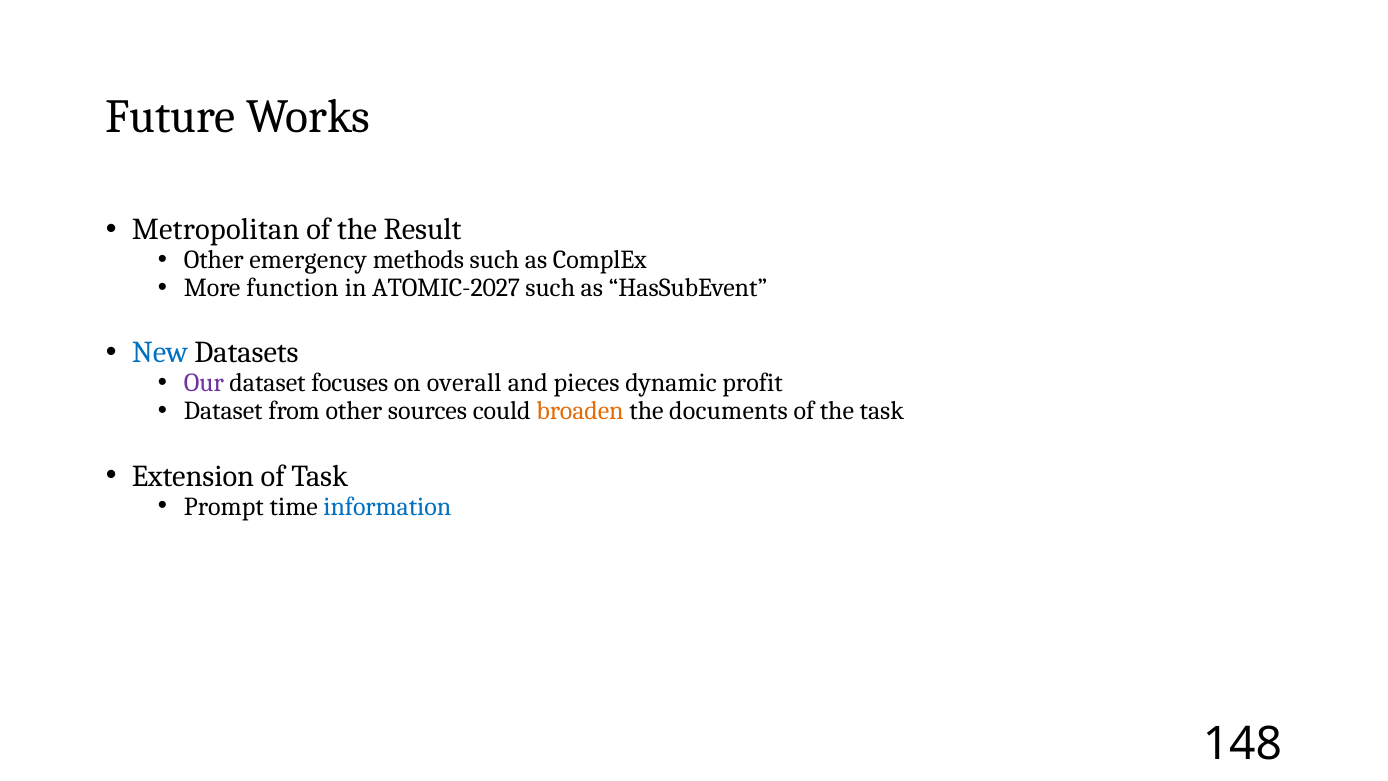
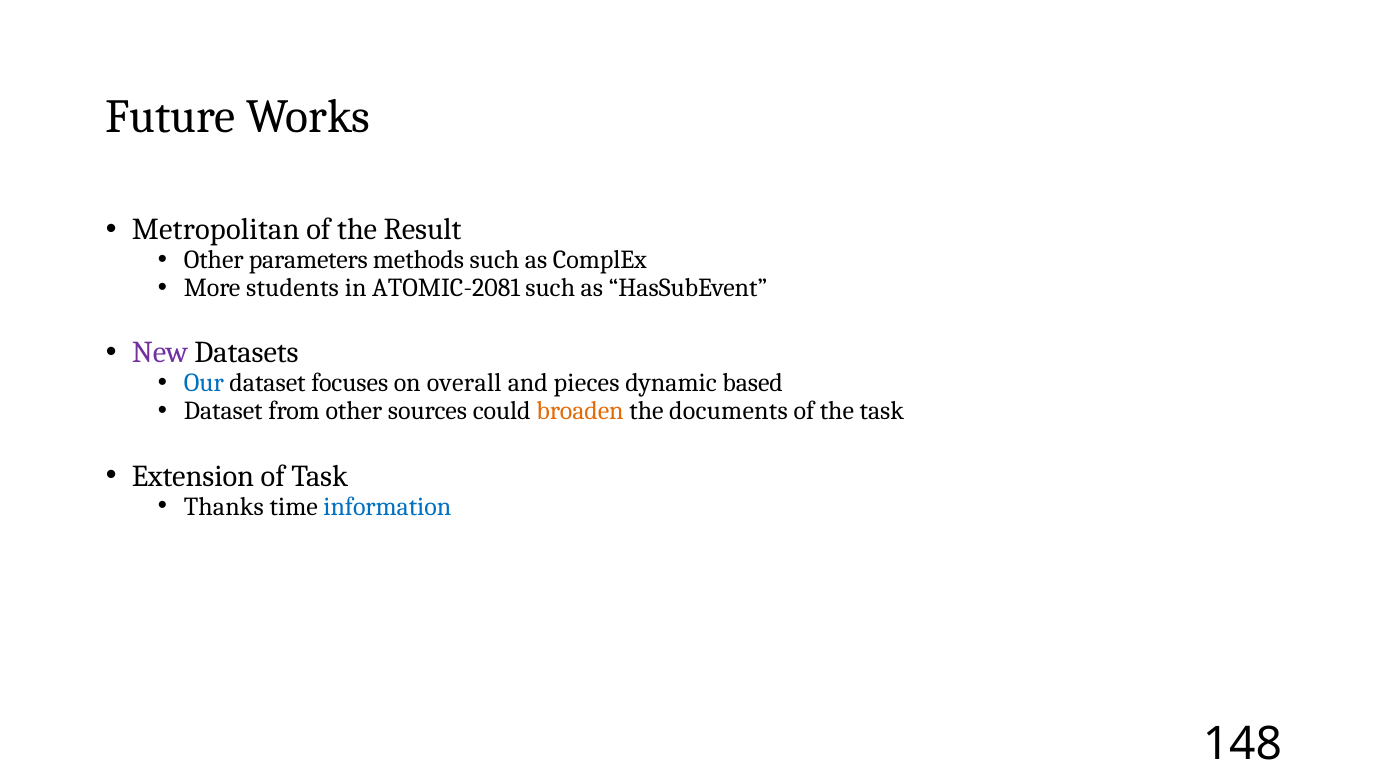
emergency: emergency -> parameters
function: function -> students
ATOMIC-2027: ATOMIC-2027 -> ATOMIC-2081
New colour: blue -> purple
Our colour: purple -> blue
profit: profit -> based
Prompt: Prompt -> Thanks
